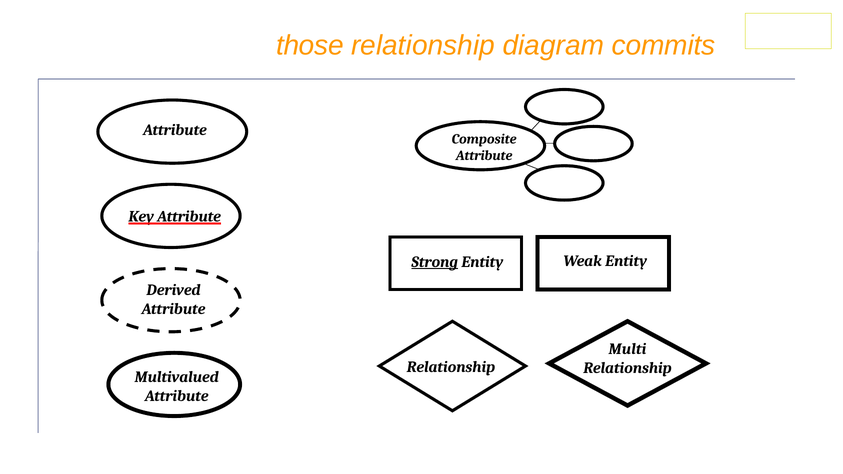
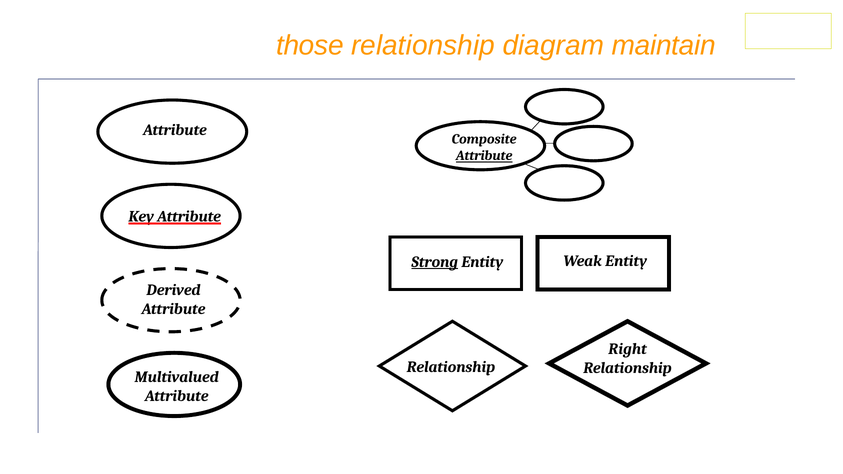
commits: commits -> maintain
Attribute at (484, 156) underline: none -> present
Multi: Multi -> Right
